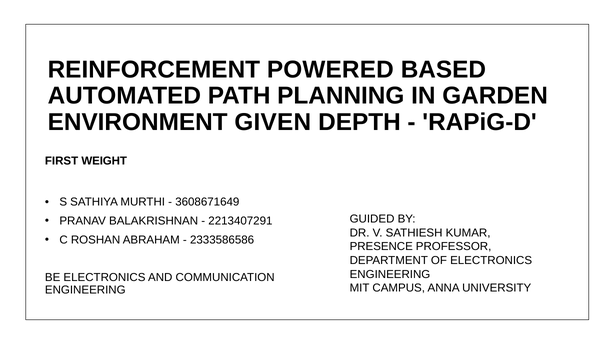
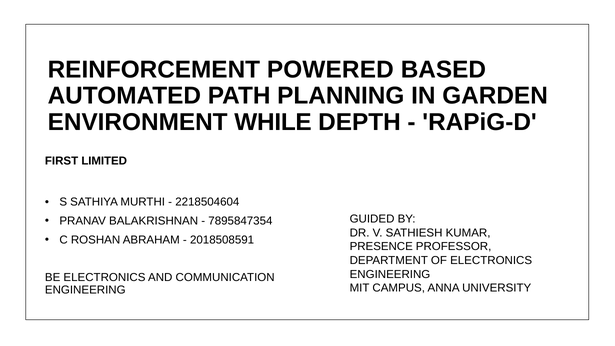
GIVEN: GIVEN -> WHILE
WEIGHT: WEIGHT -> LIMITED
3608671649: 3608671649 -> 2218504604
2213407291: 2213407291 -> 7895847354
2333586586: 2333586586 -> 2018508591
